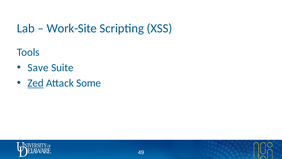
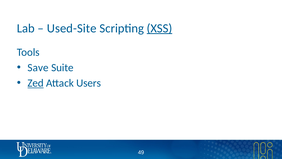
Work-Site: Work-Site -> Used-Site
XSS underline: none -> present
Some: Some -> Users
